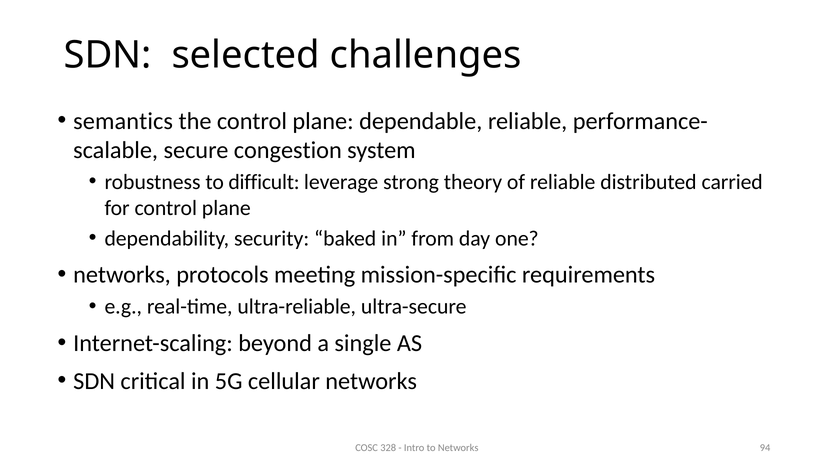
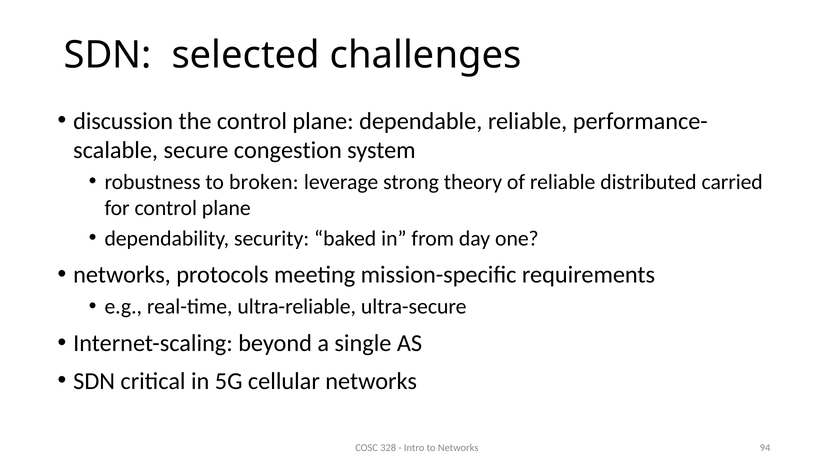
semantics: semantics -> discussion
difficult: difficult -> broken
